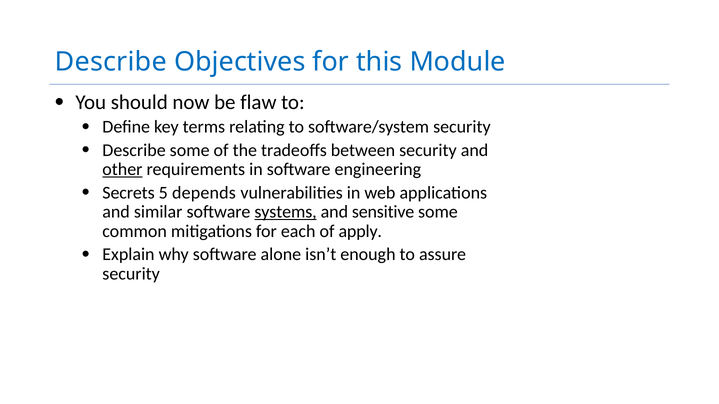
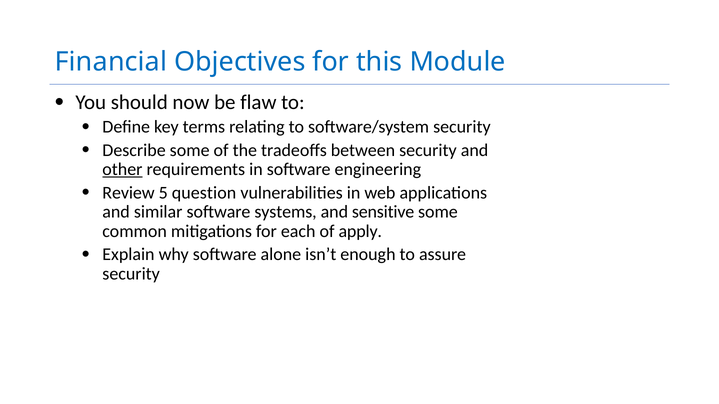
Describe at (111, 62): Describe -> Financial
Secrets: Secrets -> Review
depends: depends -> question
systems underline: present -> none
